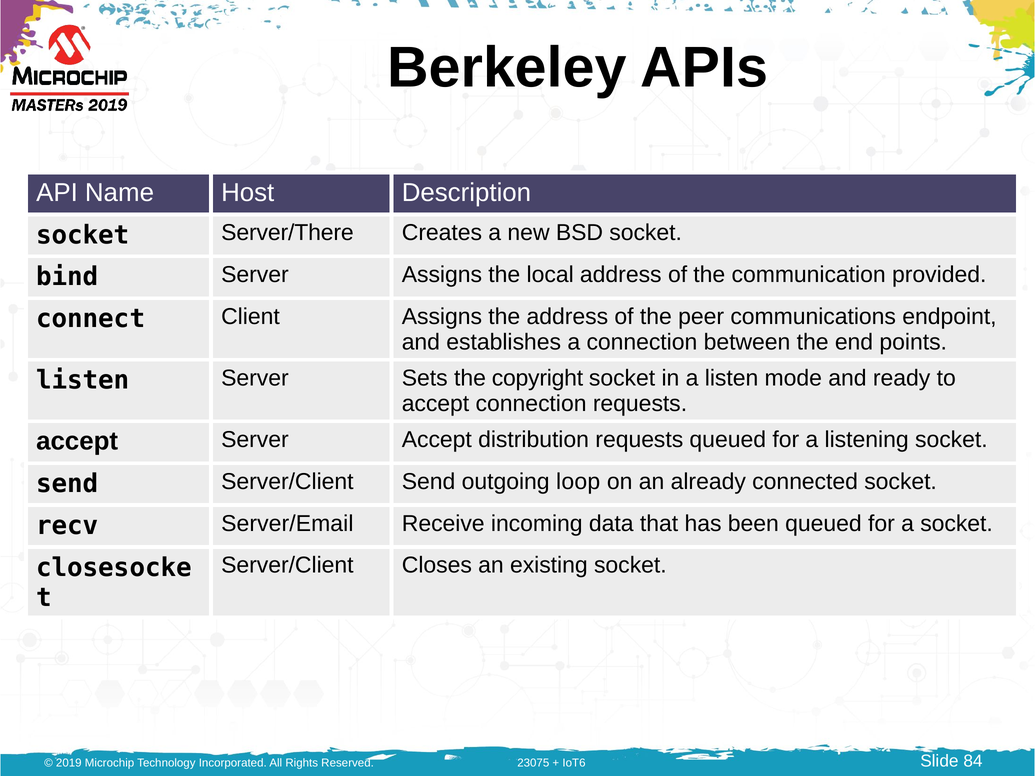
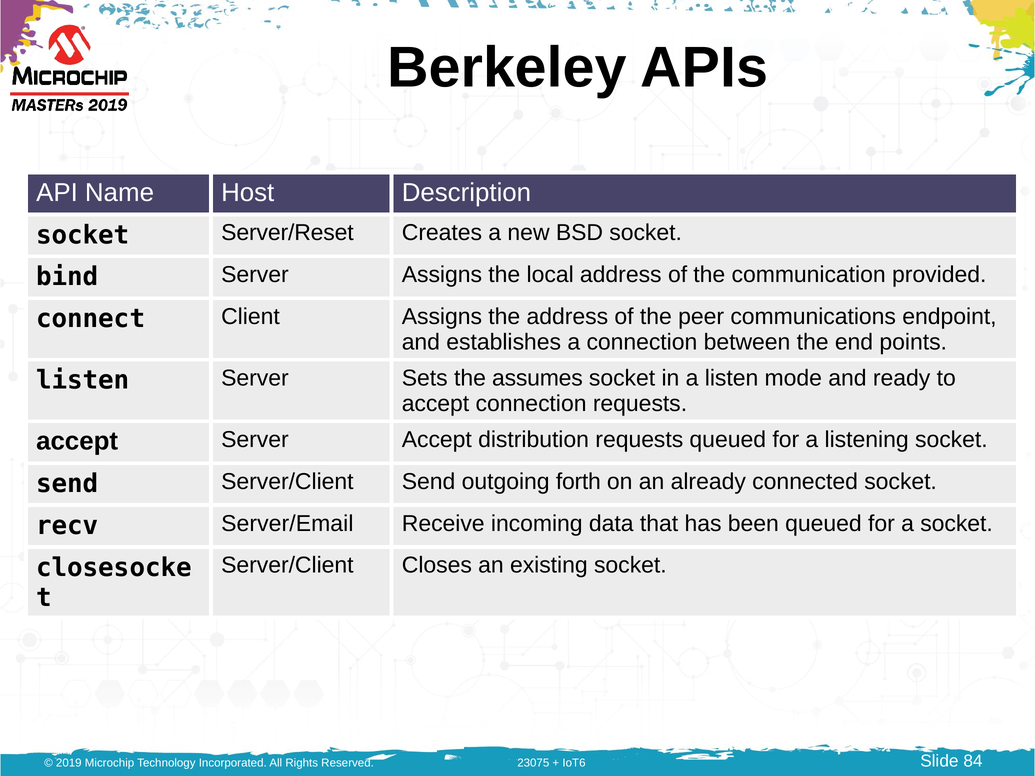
Server/There: Server/There -> Server/Reset
copyright: copyright -> assumes
loop: loop -> forth
